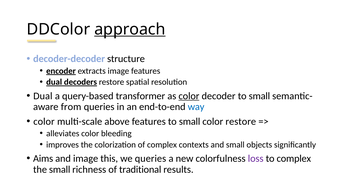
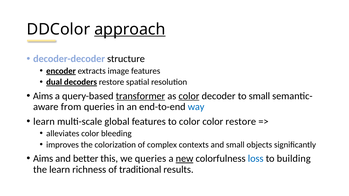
Dual at (43, 96): Dual -> Aims
transformer underline: none -> present
color at (44, 122): color -> learn
above: above -> global
features to small: small -> color
and image: image -> better
new underline: none -> present
loss colour: purple -> blue
to complex: complex -> building
the small: small -> learn
